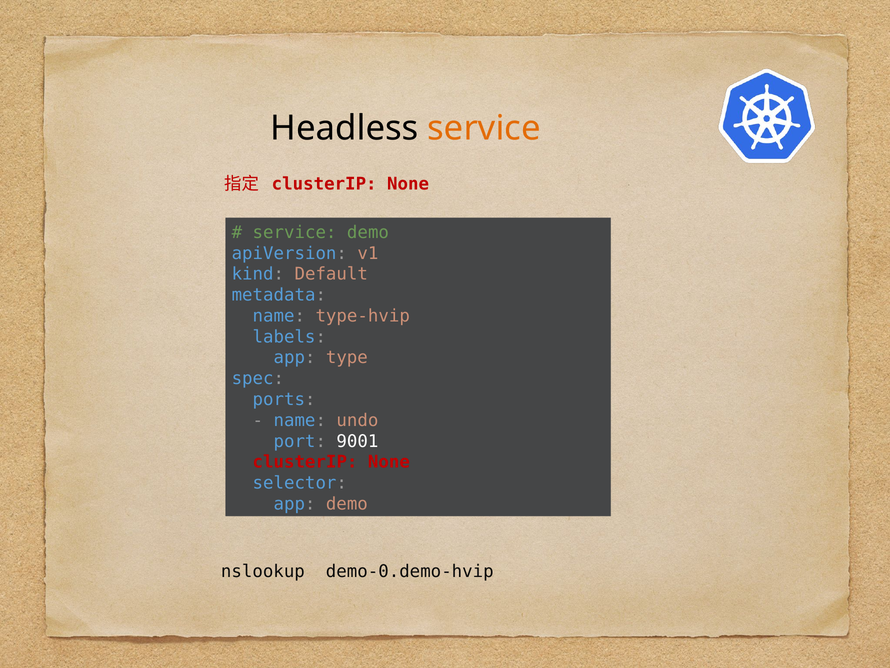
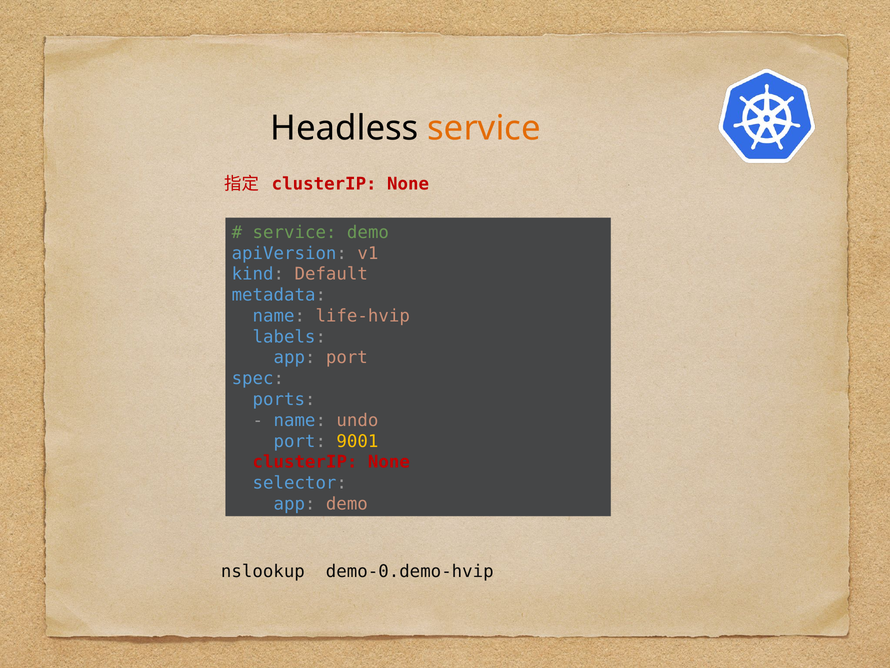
type-hvip: type-hvip -> life-hvip
app type: type -> port
9001 colour: white -> yellow
